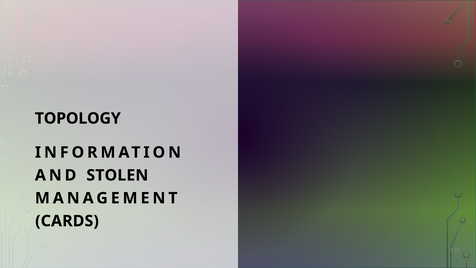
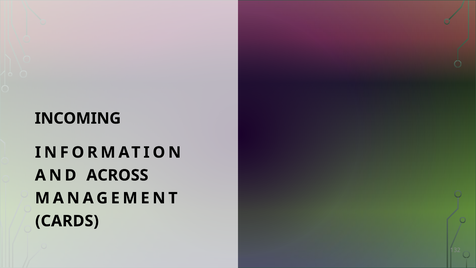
TOPOLOGY: TOPOLOGY -> INCOMING
STOLEN: STOLEN -> ACROSS
